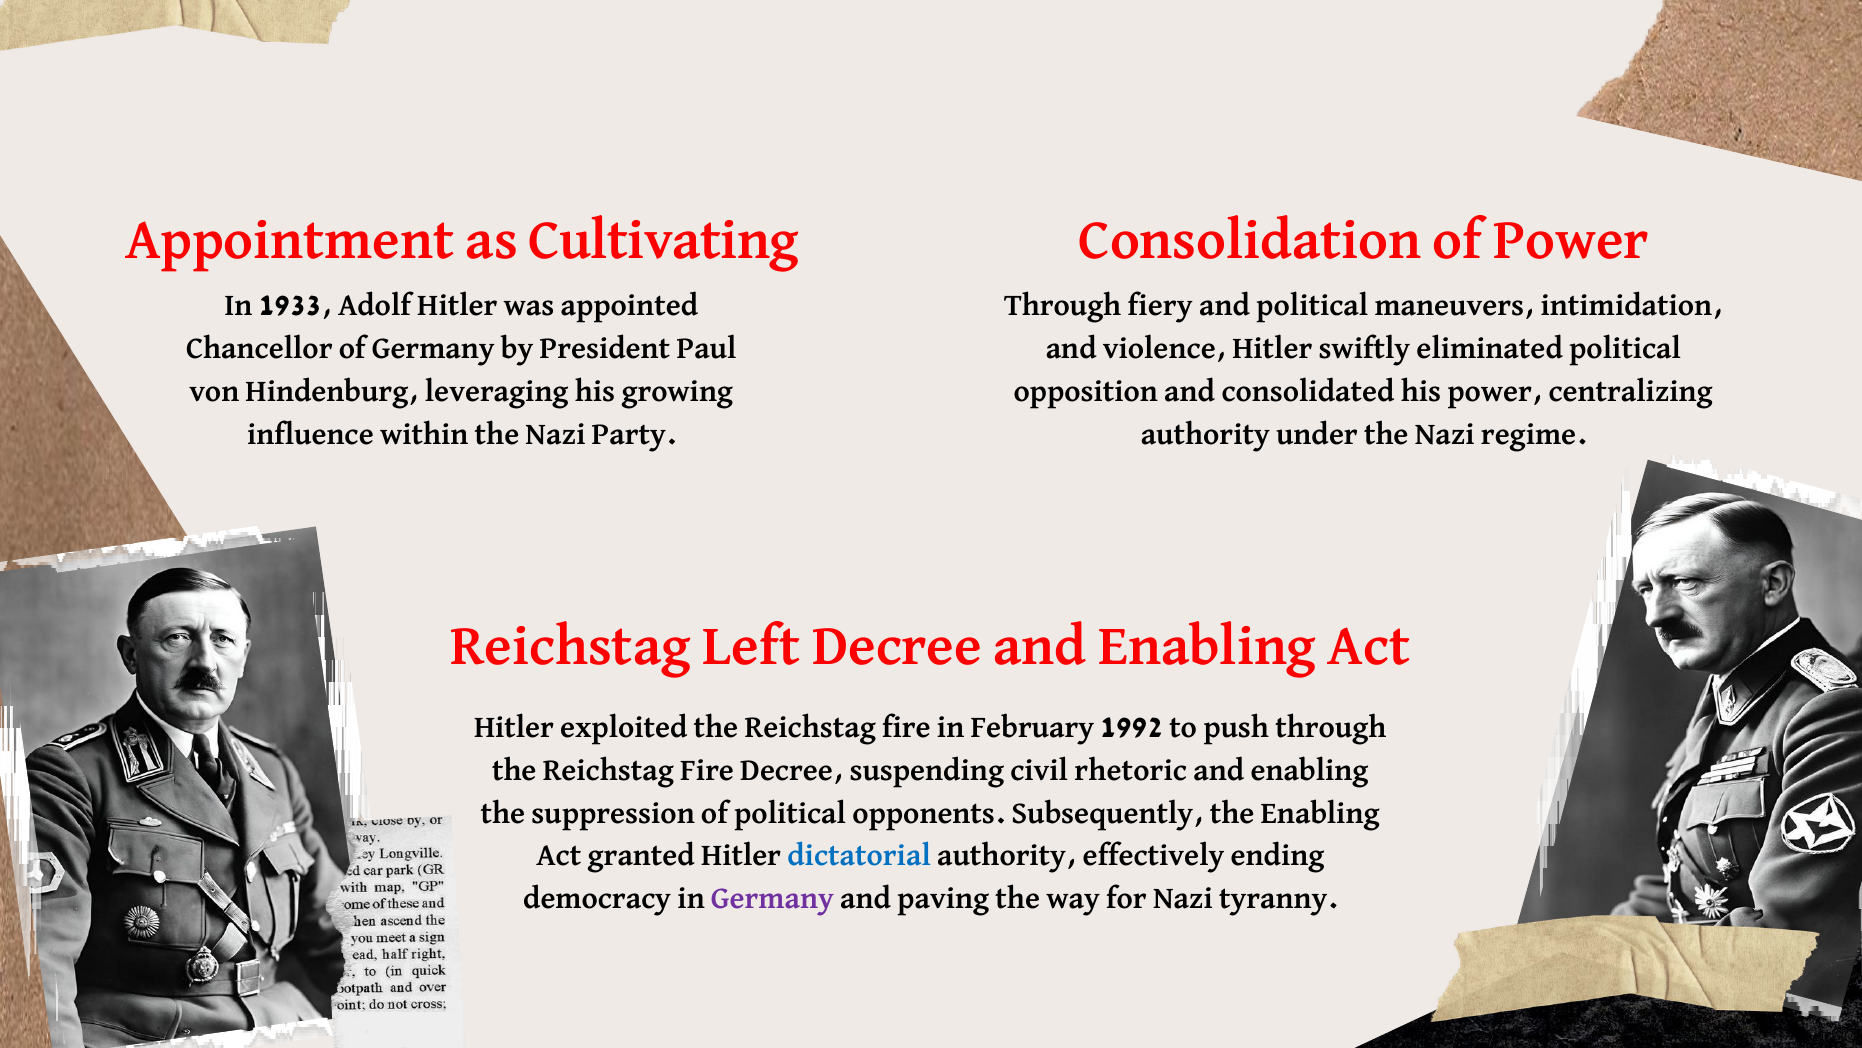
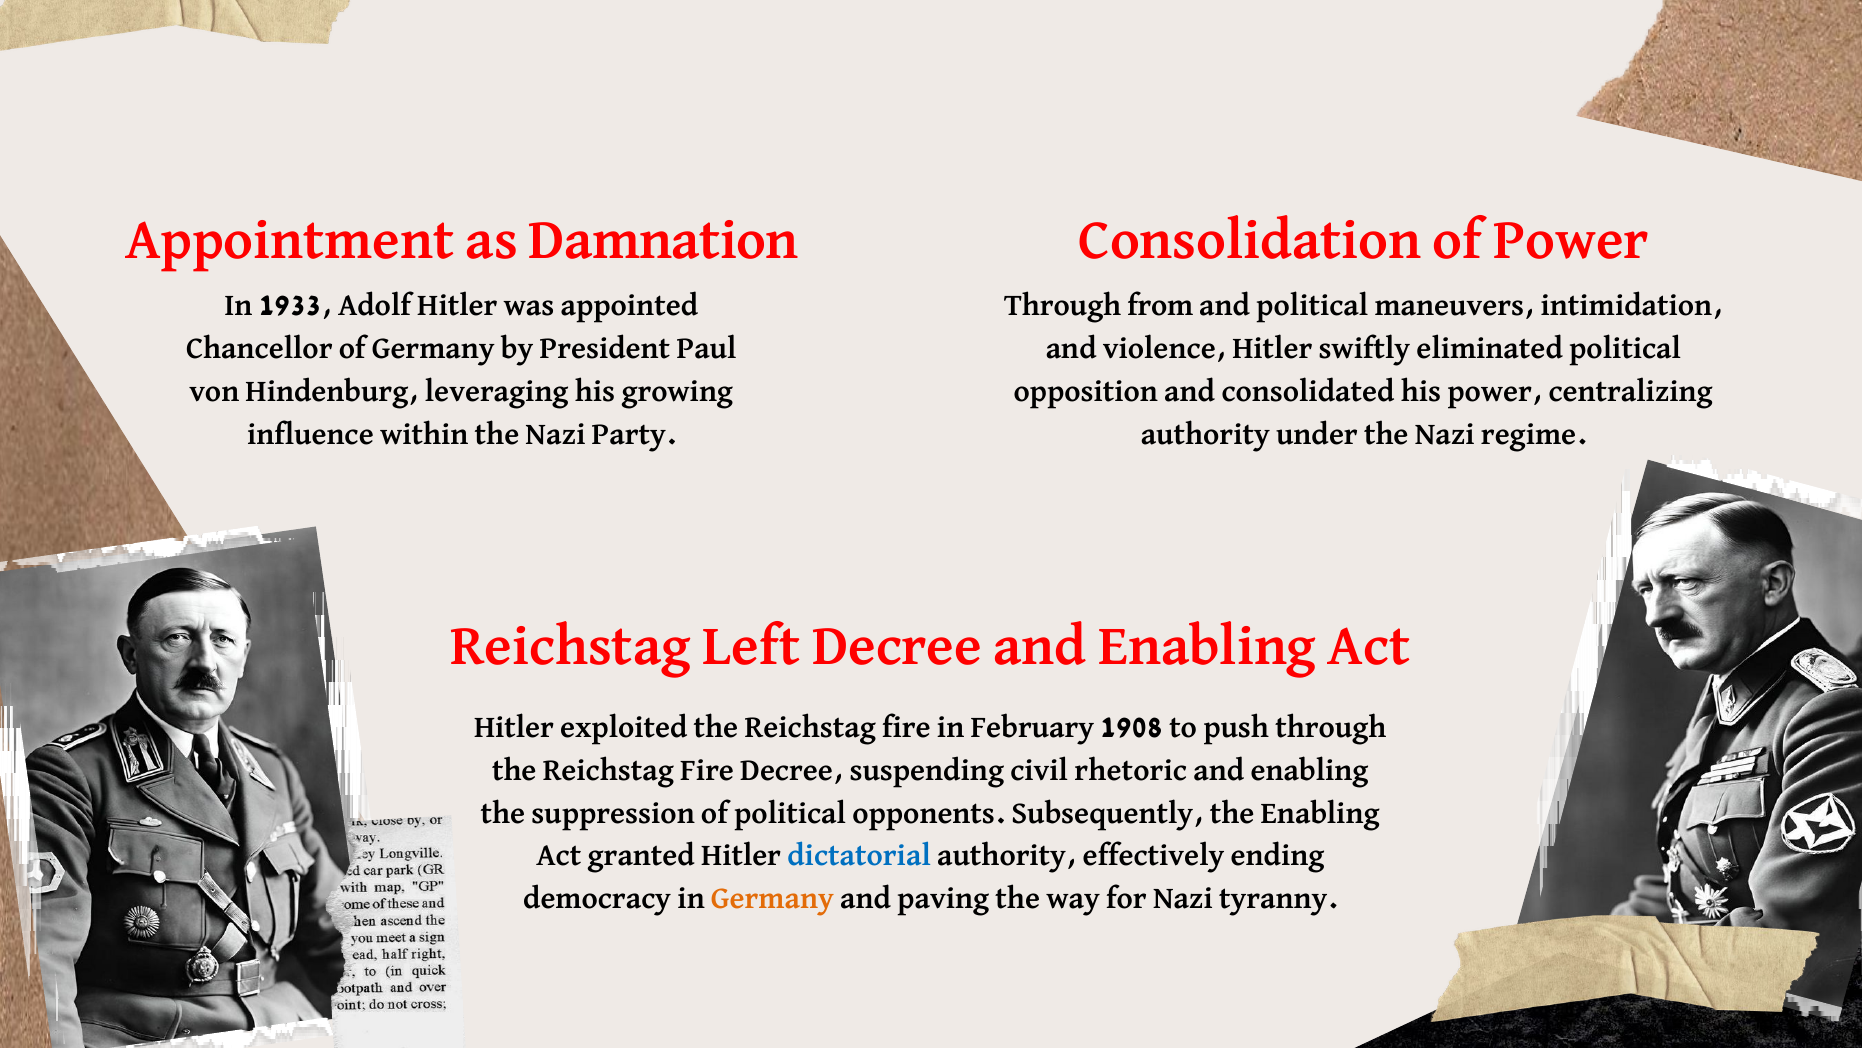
Cultivating: Cultivating -> Damnation
fiery: fiery -> from
1992: 1992 -> 1908
Germany at (772, 898) colour: purple -> orange
